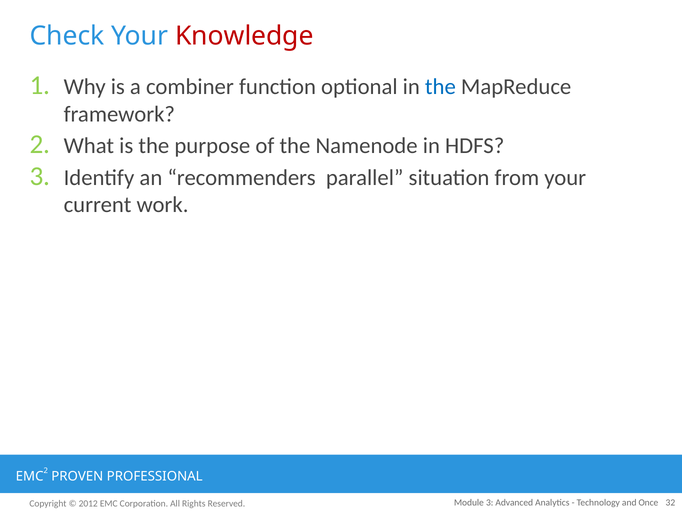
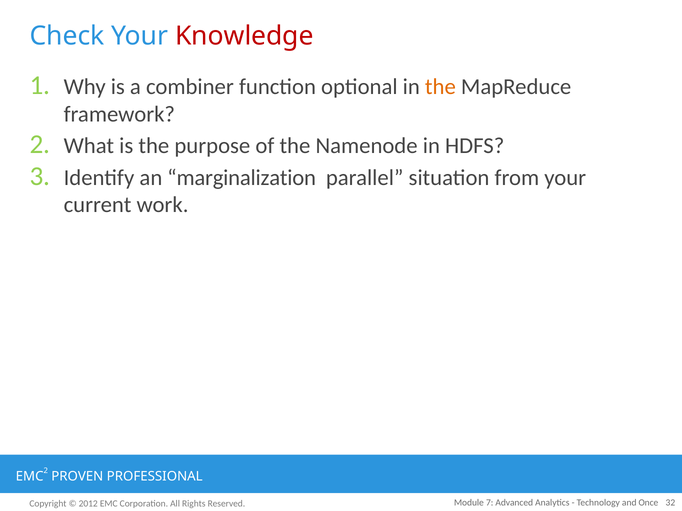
the at (440, 87) colour: blue -> orange
recommenders: recommenders -> marginalization
Module 3: 3 -> 7
